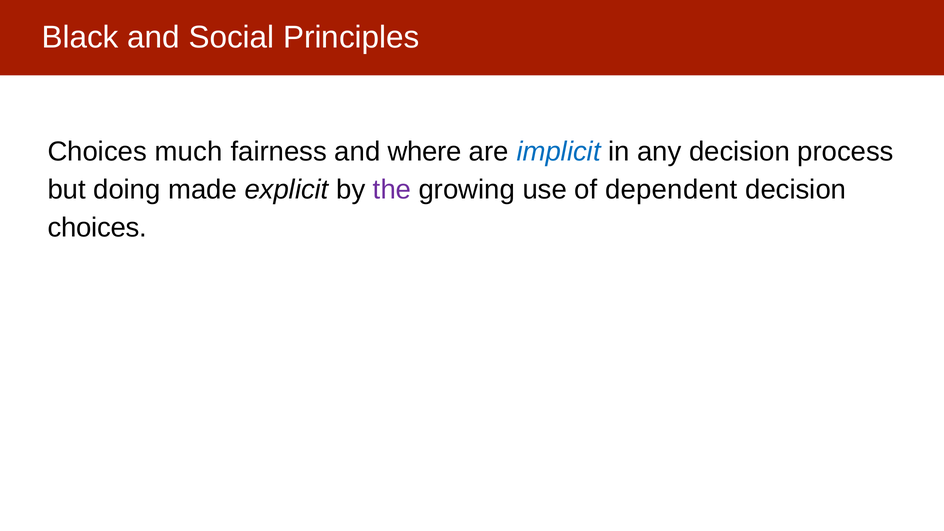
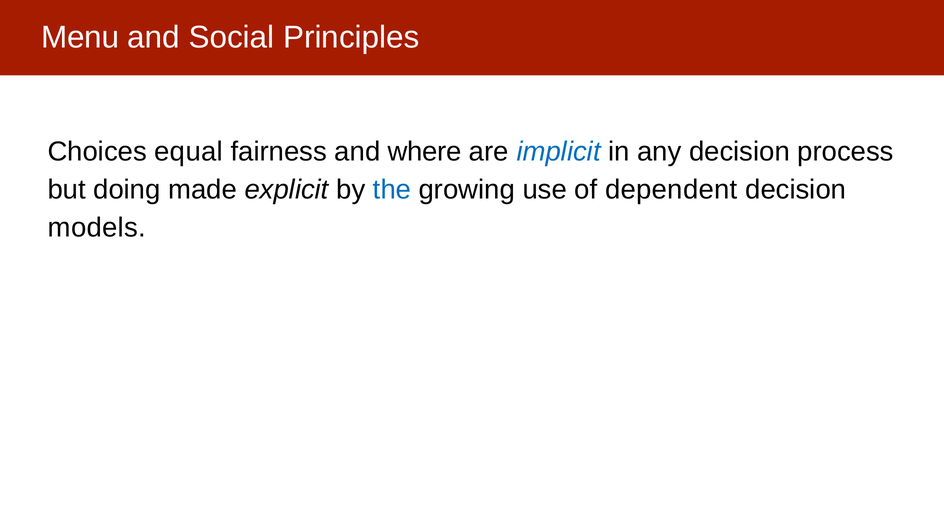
Black: Black -> Menu
much: much -> equal
the colour: purple -> blue
choices at (97, 228): choices -> models
